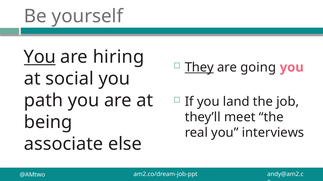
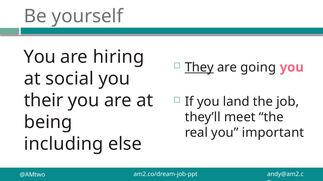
You at (40, 57) underline: present -> none
path: path -> their
interviews: interviews -> important
associate: associate -> including
